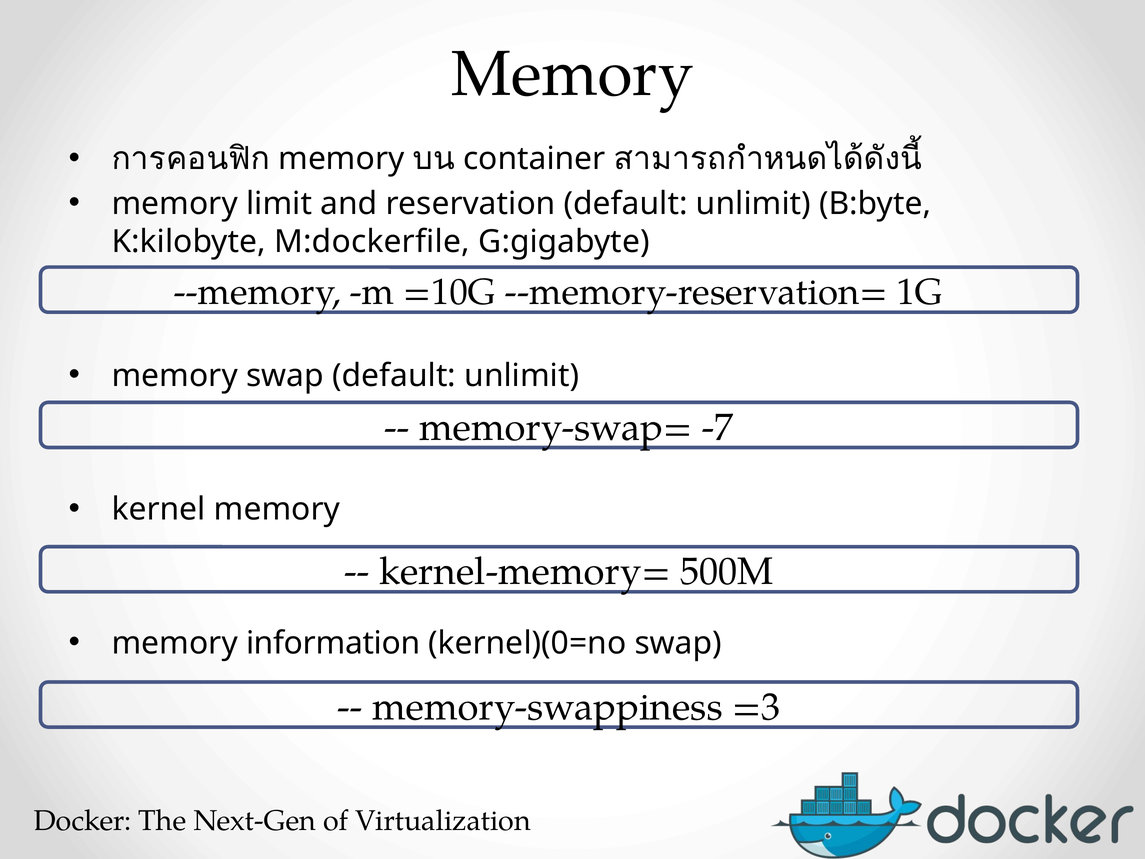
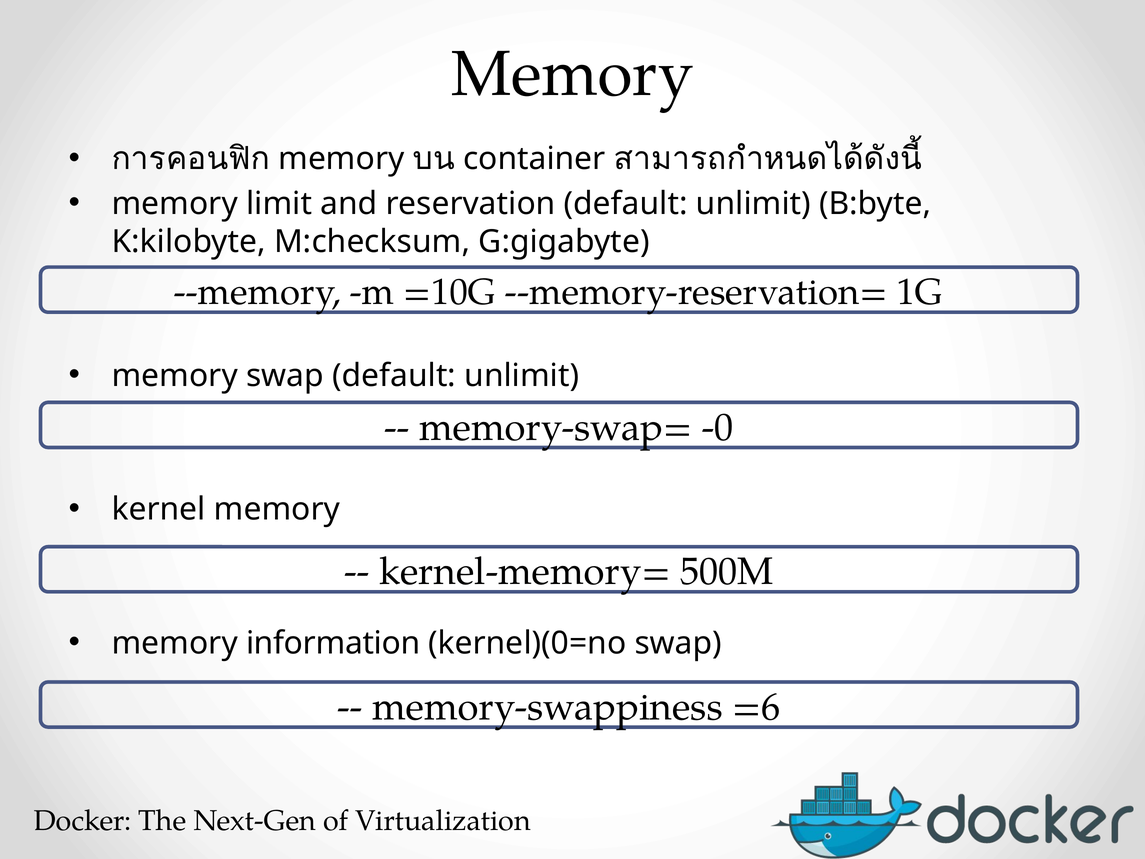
M:dockerfile: M:dockerfile -> M:checksum
-7: -7 -> -0
=3: =3 -> =6
